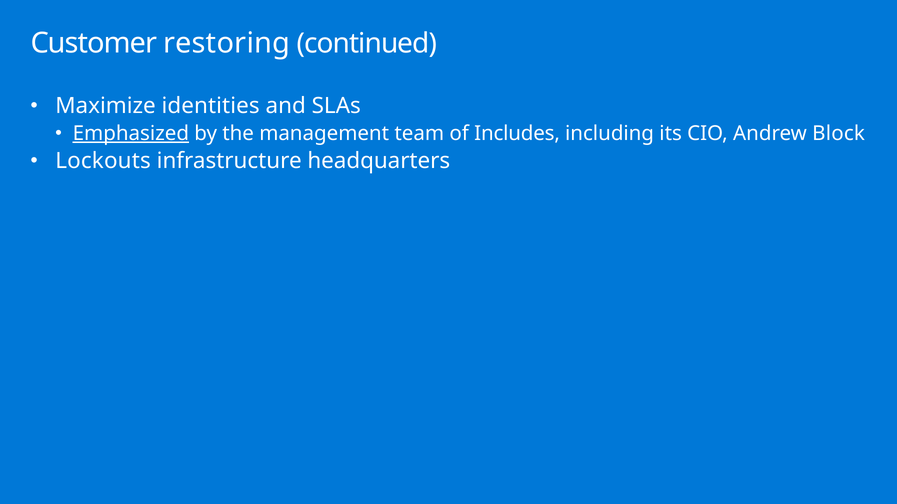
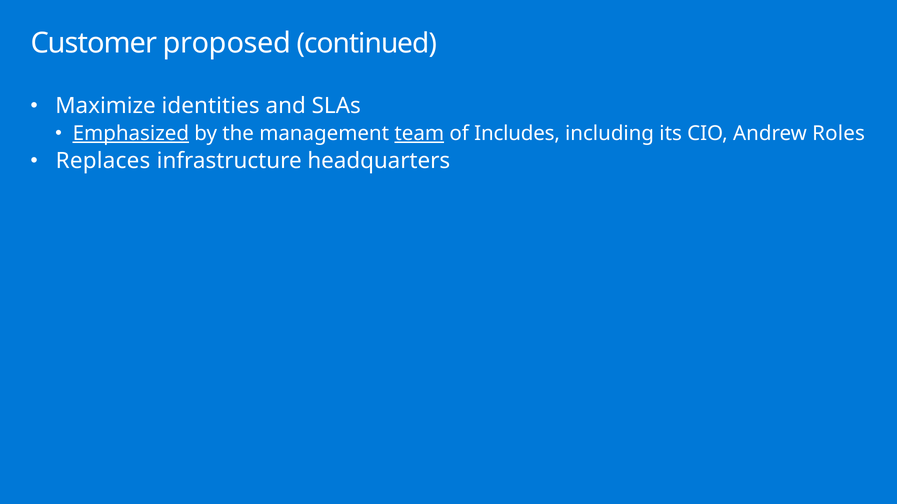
restoring: restoring -> proposed
team underline: none -> present
Block: Block -> Roles
Lockouts: Lockouts -> Replaces
